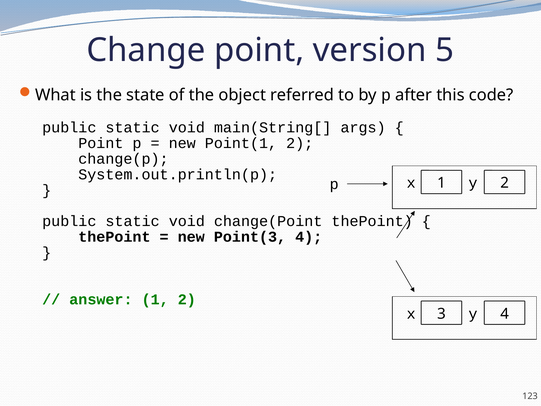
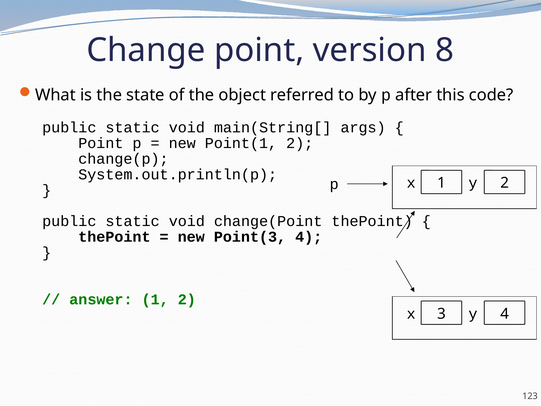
5: 5 -> 8
